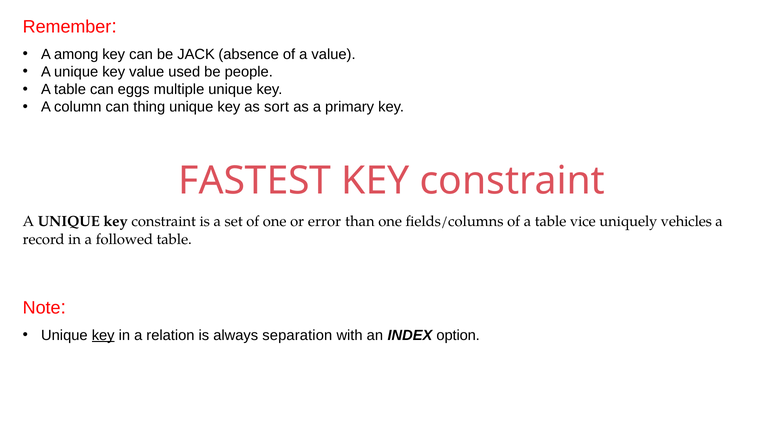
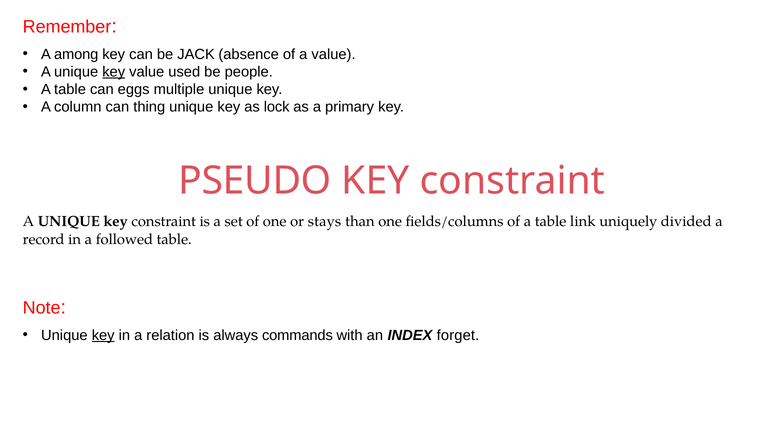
key at (114, 72) underline: none -> present
sort: sort -> lock
FASTEST: FASTEST -> PSEUDO
error: error -> stays
vice: vice -> link
vehicles: vehicles -> divided
separation: separation -> commands
option: option -> forget
